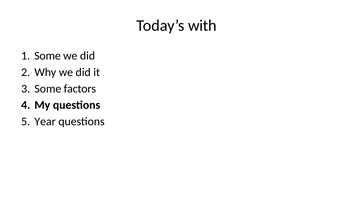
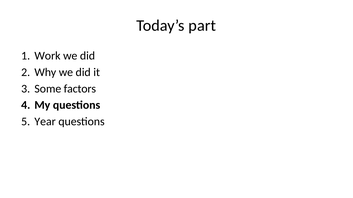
with: with -> part
Some at (48, 56): Some -> Work
